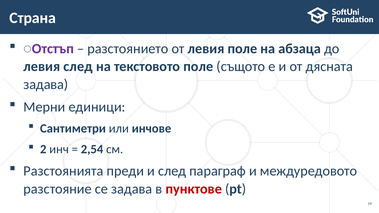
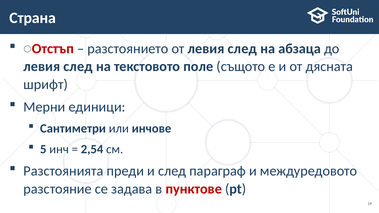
Отстъп colour: purple -> red
от левия поле: поле -> след
задава at (46, 84): задава -> шрифт
2: 2 -> 5
